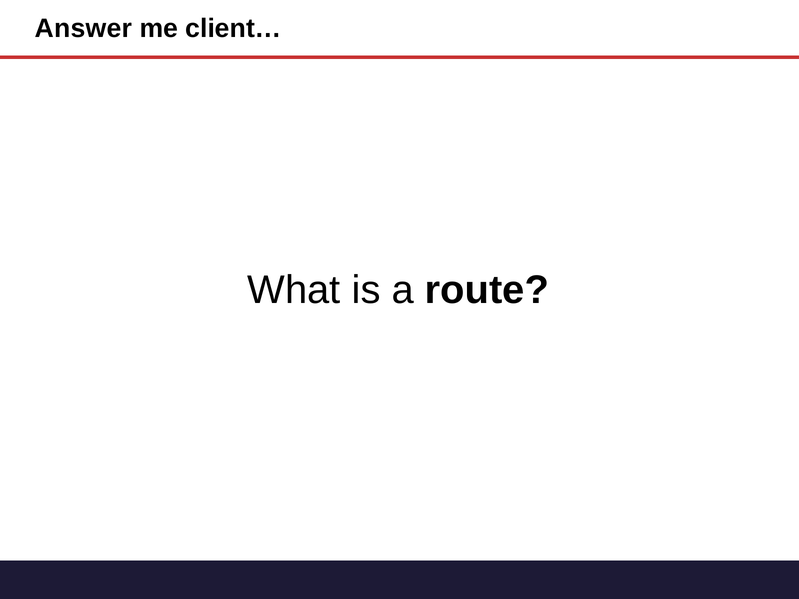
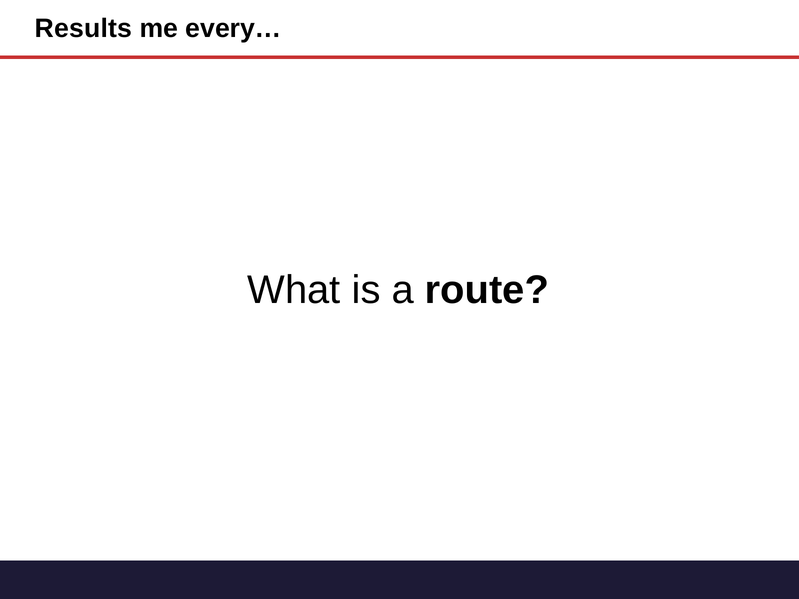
Answer: Answer -> Results
client…: client… -> every…
